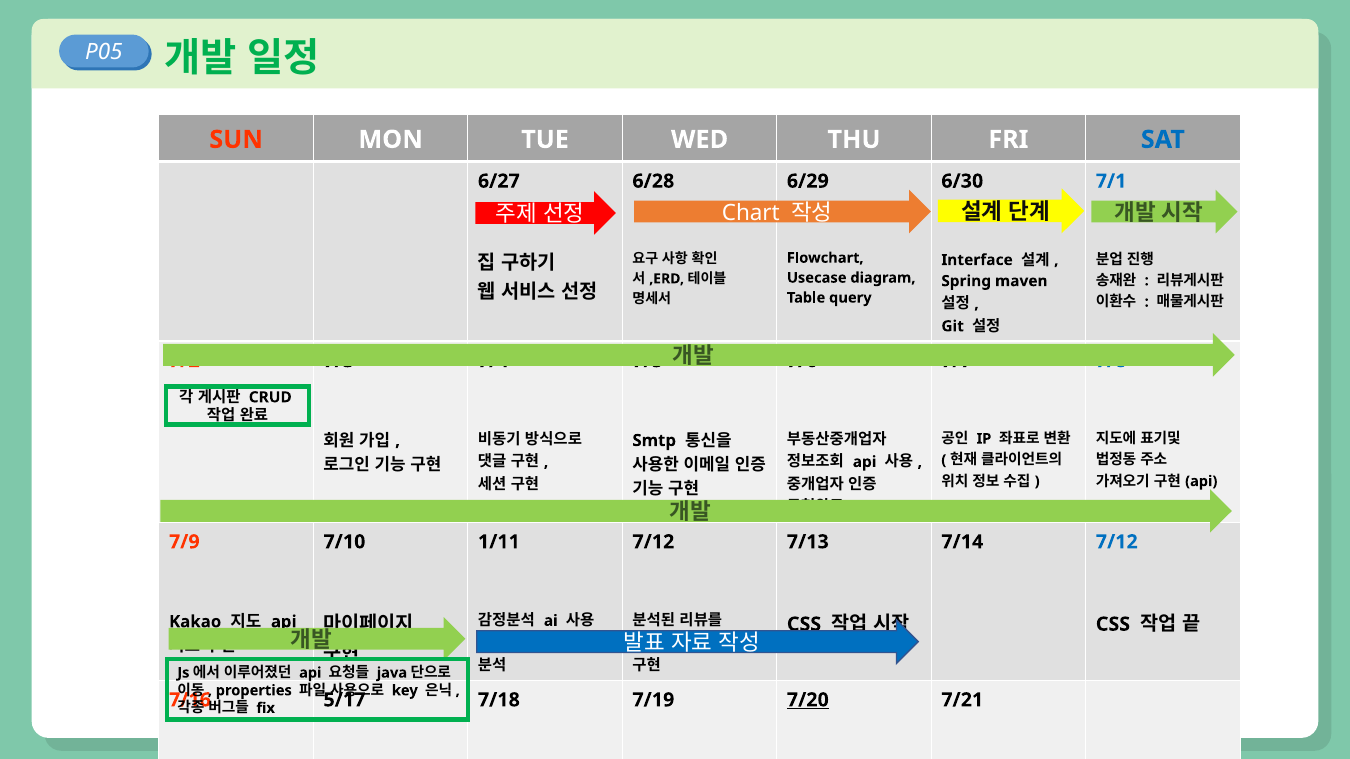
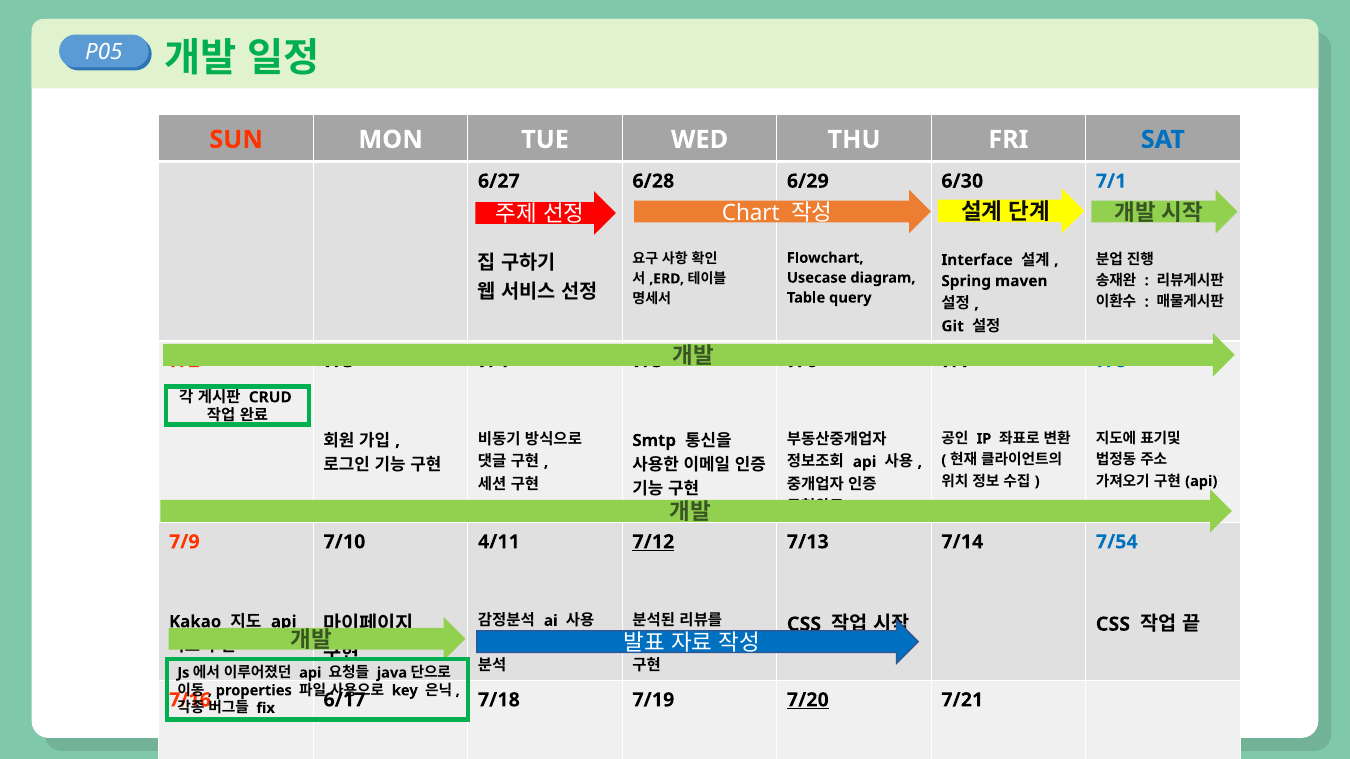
1/11: 1/11 -> 4/11
7/12 at (653, 542) underline: none -> present
7/14 7/12: 7/12 -> 7/54
5/17: 5/17 -> 6/17
